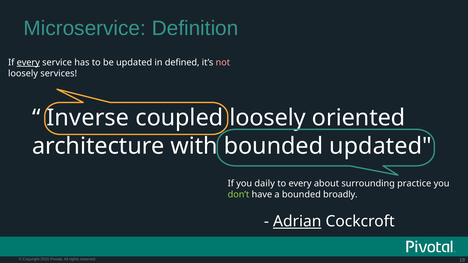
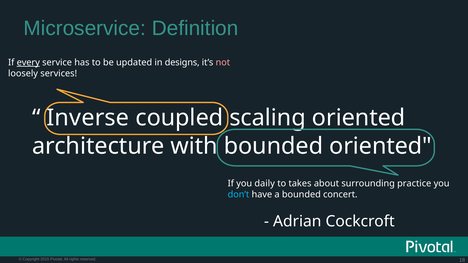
defined: defined -> designs
coupled loosely: loosely -> scaling
bounded updated: updated -> oriented
to every: every -> takes
don’t colour: light green -> light blue
broadly: broadly -> concert
Adrian underline: present -> none
